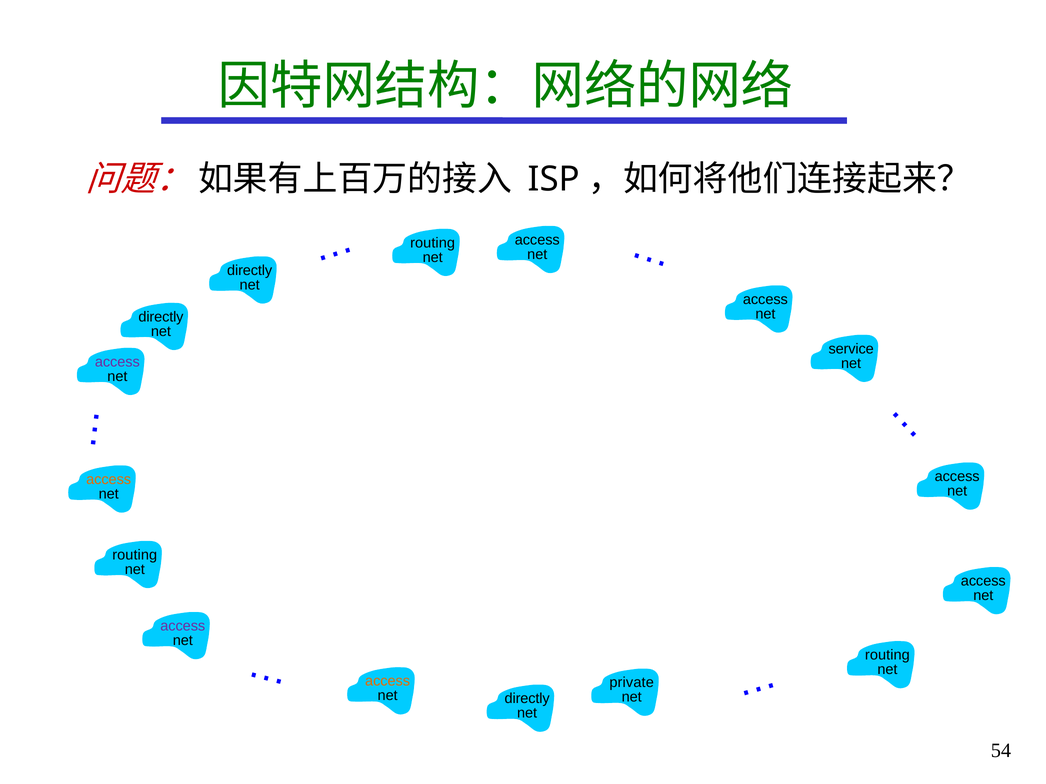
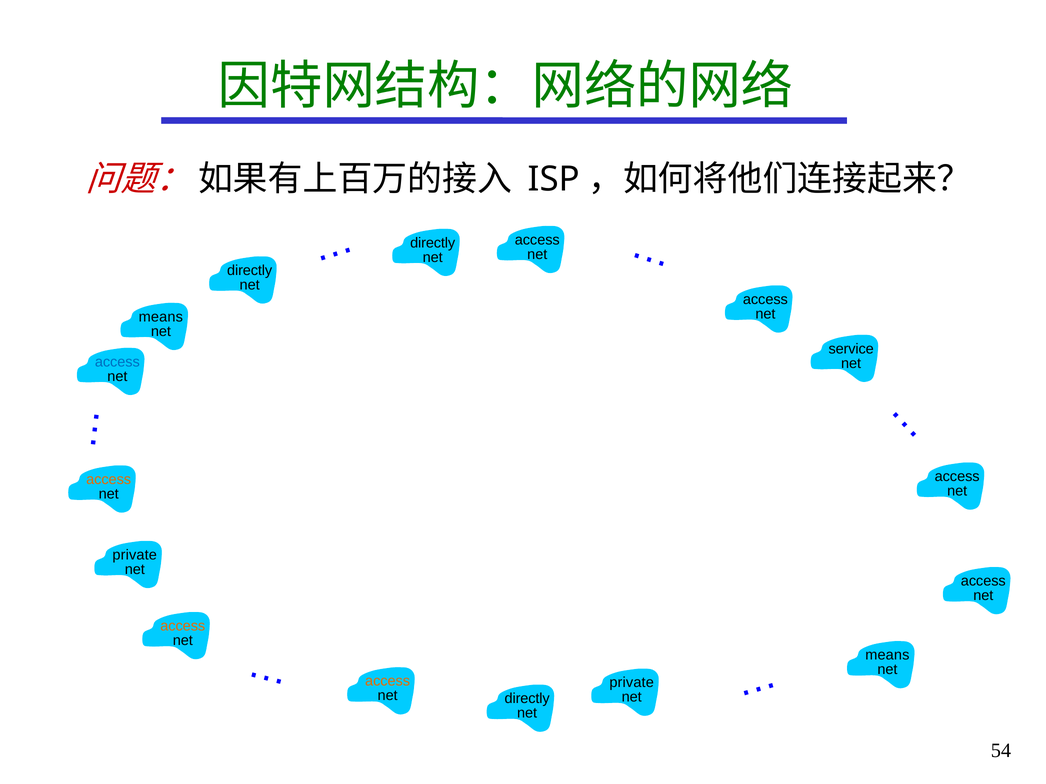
routing at (433, 243): routing -> directly
directly at (161, 317): directly -> means
access at (117, 362) colour: purple -> blue
routing at (135, 555): routing -> private
access at (183, 626) colour: purple -> orange
routing at (887, 655): routing -> means
